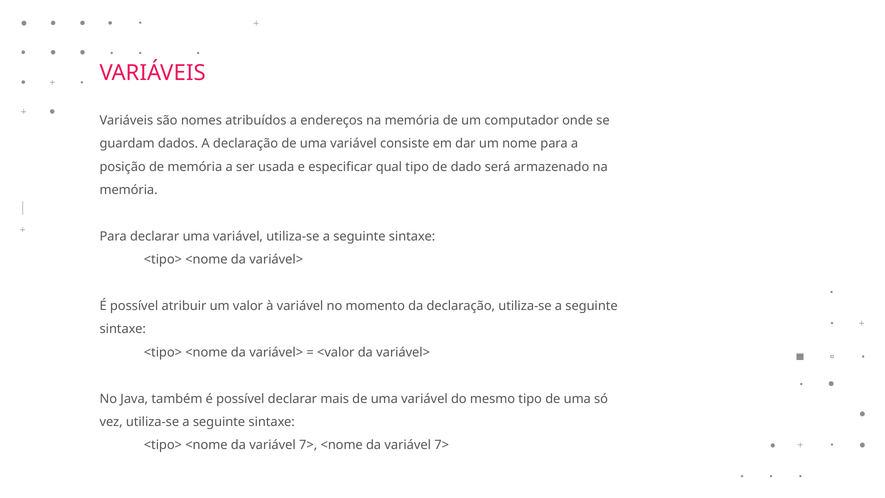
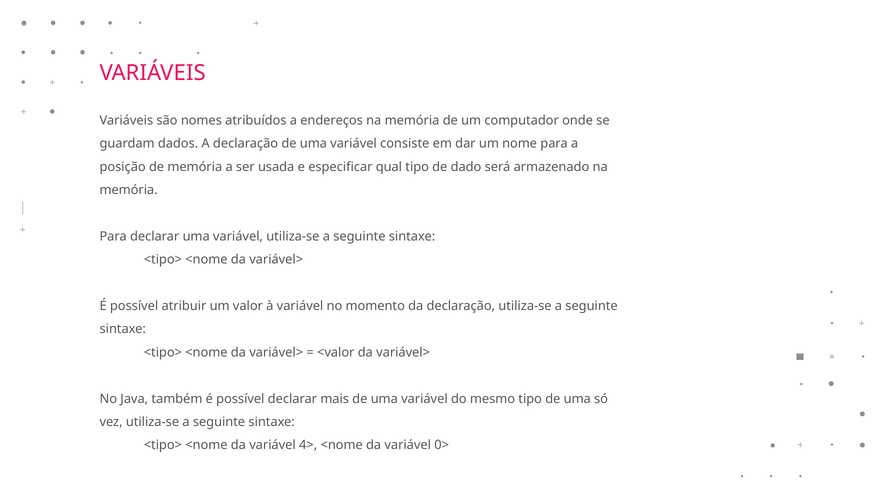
7> at (308, 445): 7> -> 4>
7> at (442, 445): 7> -> 0>
